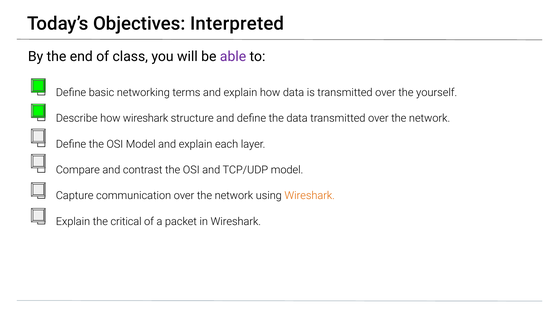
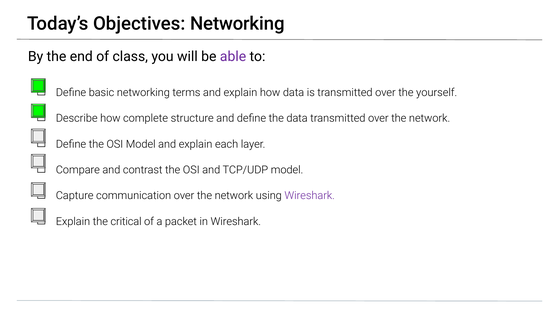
Objectives Interpreted: Interpreted -> Networking
how wireshark: wireshark -> complete
Wireshark at (310, 195) colour: orange -> purple
